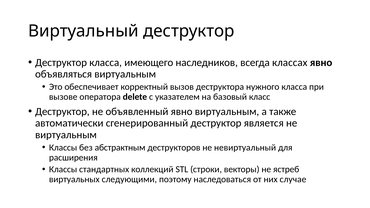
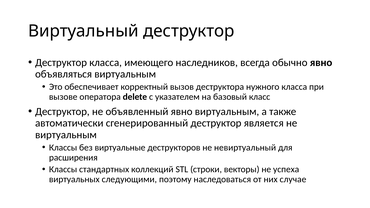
классах: классах -> обычно
абстрактным: абстрактным -> виртуальные
ястреб: ястреб -> успеха
